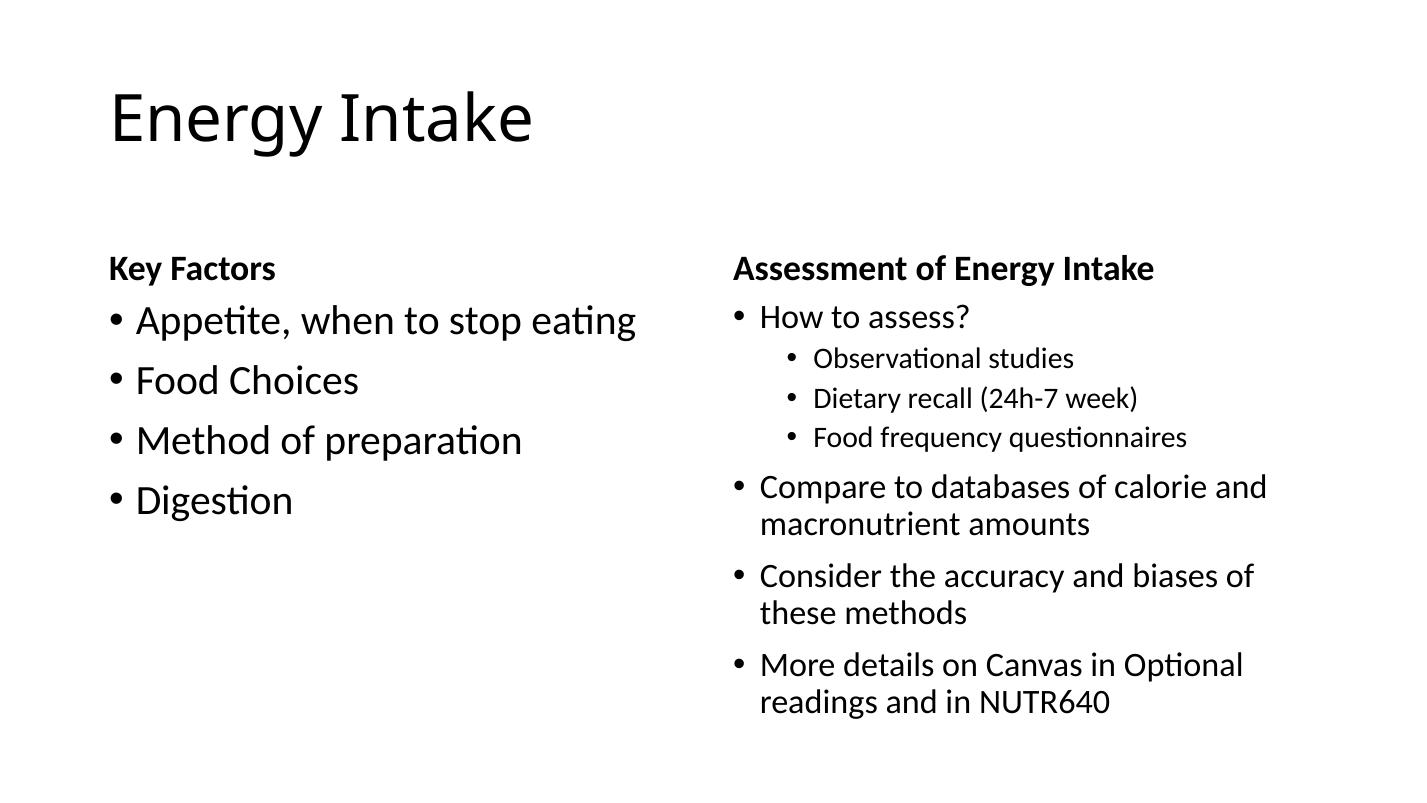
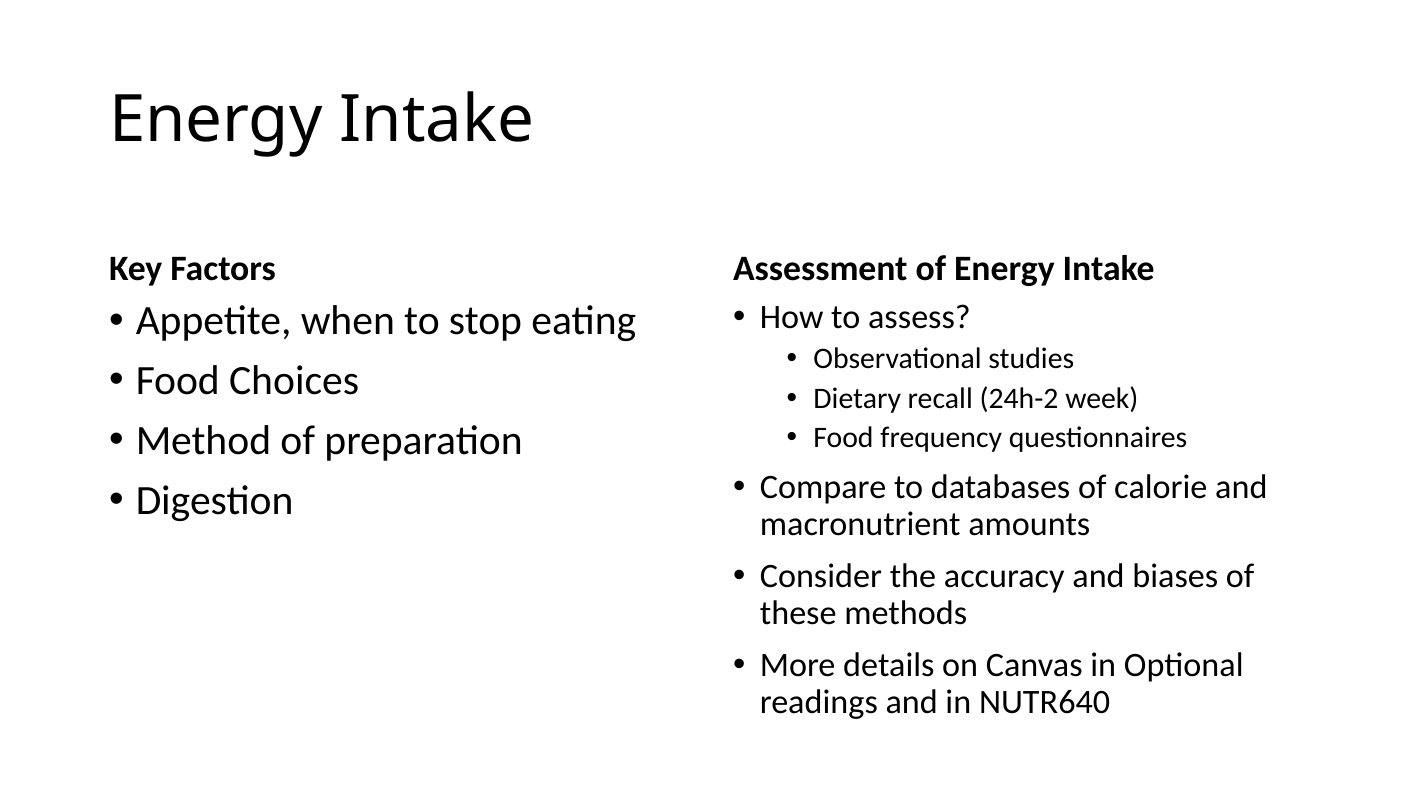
24h-7: 24h-7 -> 24h-2
